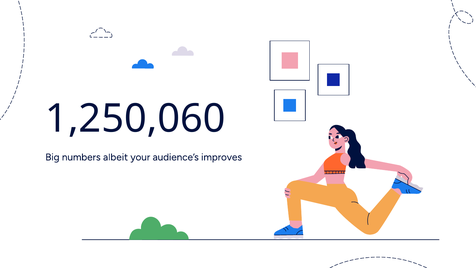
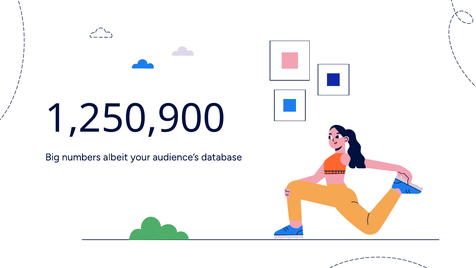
1,250,060: 1,250,060 -> 1,250,900
improves: improves -> database
